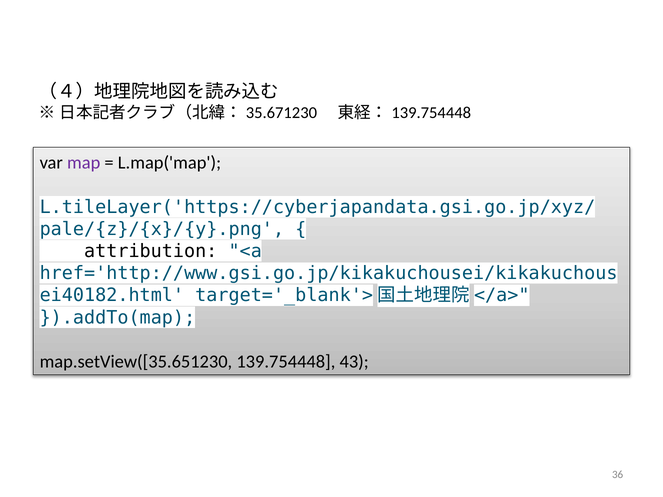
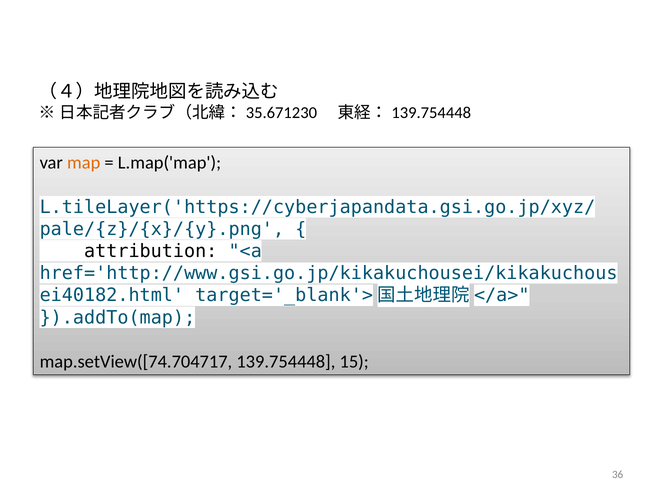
map colour: purple -> orange
map.setView([35.651230: map.setView([35.651230 -> map.setView([74.704717
43: 43 -> 15
